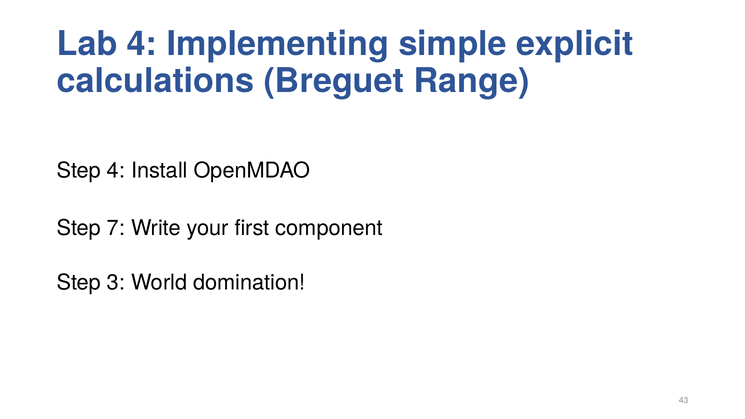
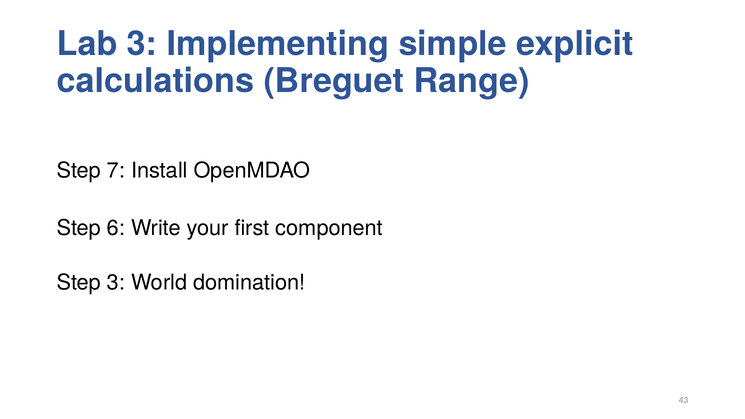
Lab 4: 4 -> 3
Step 4: 4 -> 7
7: 7 -> 6
